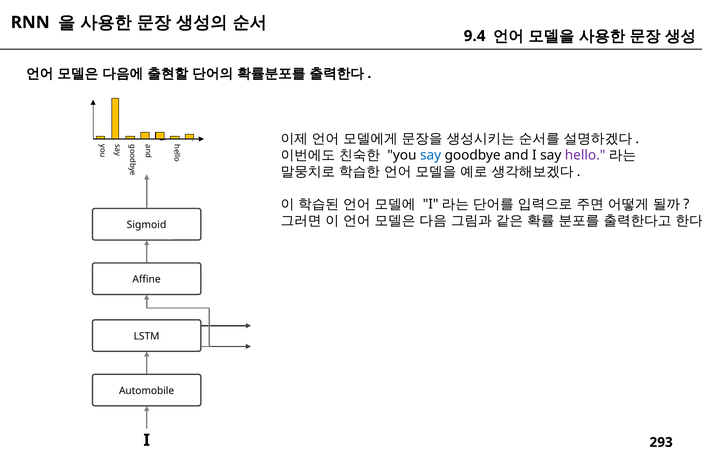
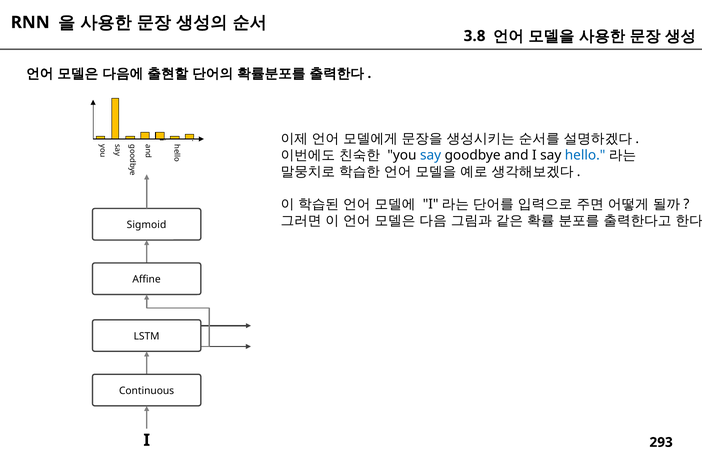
9.4: 9.4 -> 3.8
hello colour: purple -> blue
Automobile: Automobile -> Continuous
